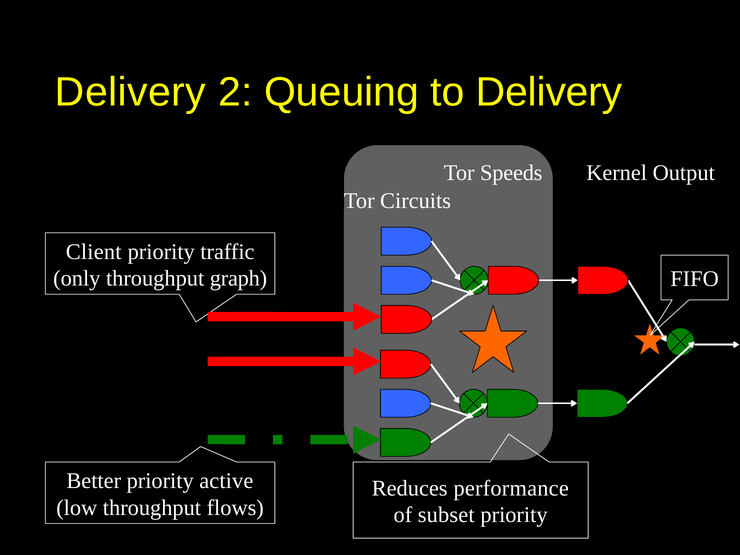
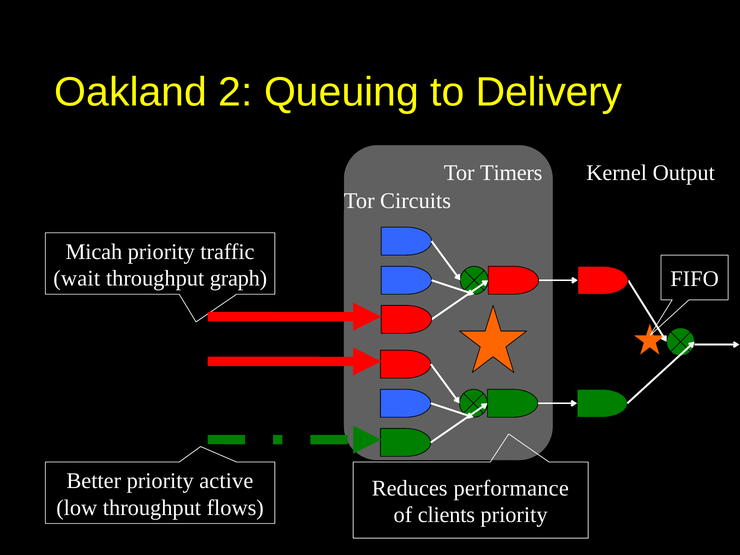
Delivery at (130, 93): Delivery -> Oakland
Speeds: Speeds -> Timers
Client: Client -> Micah
only: only -> wait
subset: subset -> clients
